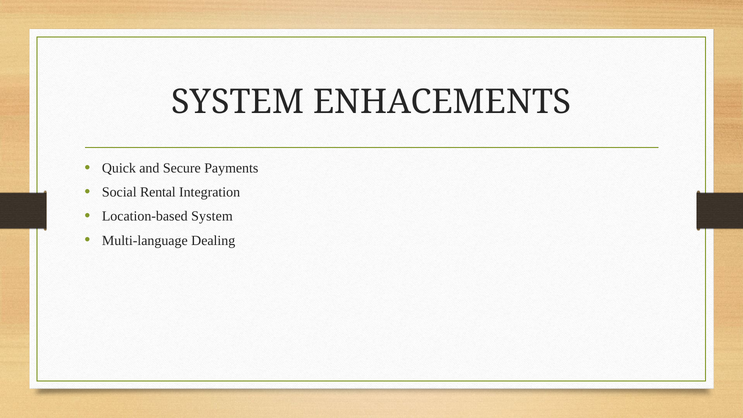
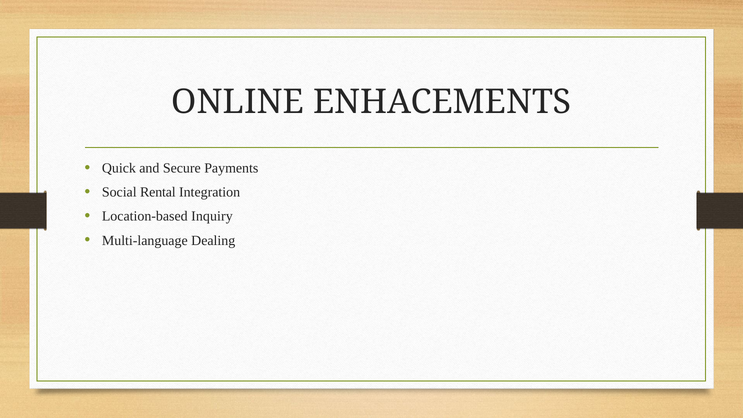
SYSTEM at (238, 102): SYSTEM -> ONLINE
Location-based System: System -> Inquiry
